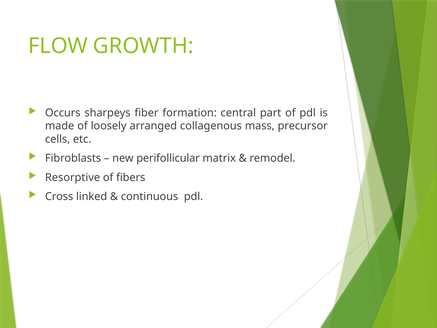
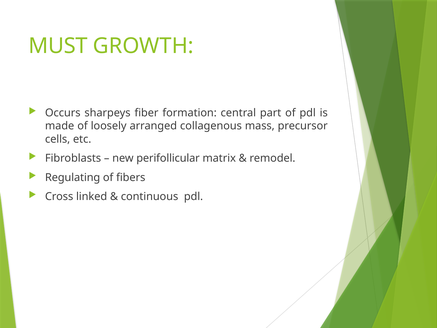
FLOW: FLOW -> MUST
Resorptive: Resorptive -> Regulating
